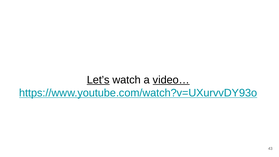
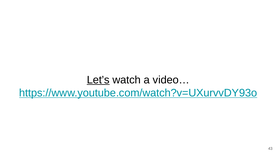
video… underline: present -> none
